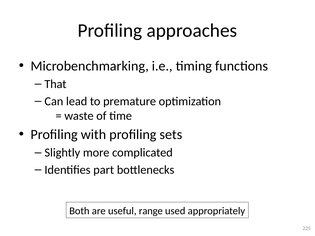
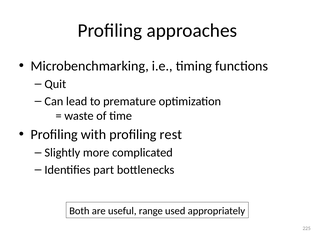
That: That -> Quit
sets: sets -> rest
